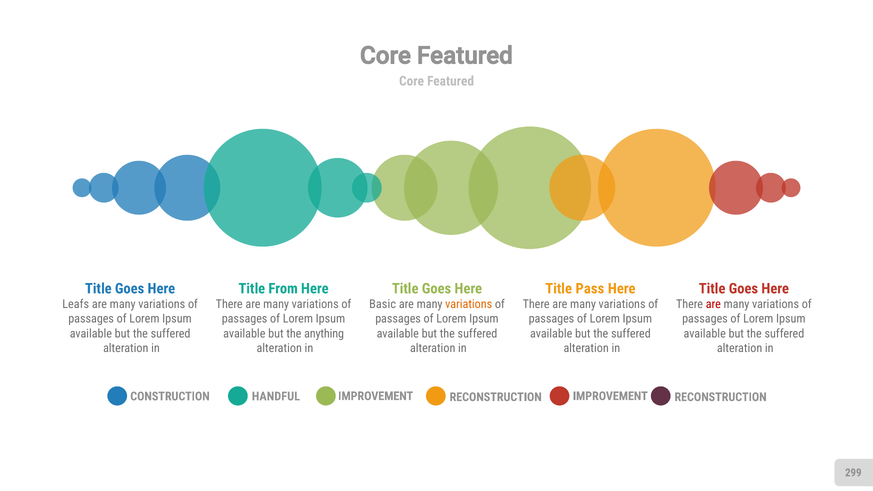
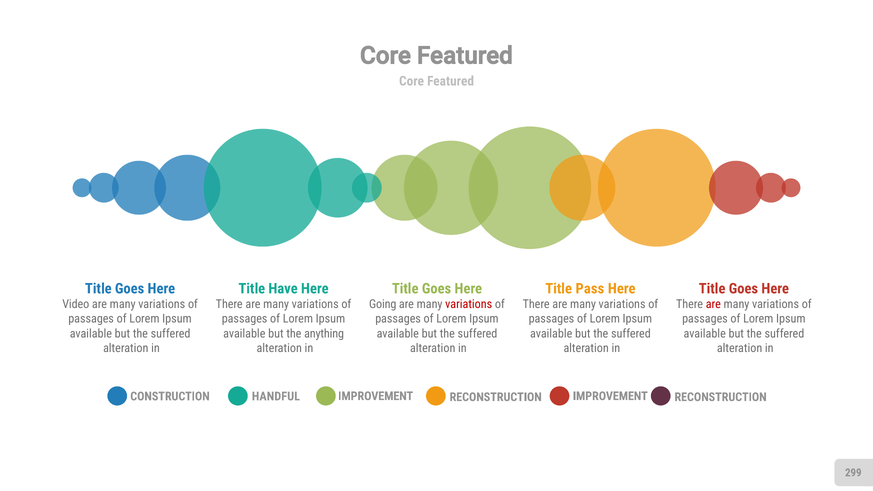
From: From -> Have
Leafs: Leafs -> Video
Basic: Basic -> Going
variations at (469, 304) colour: orange -> red
